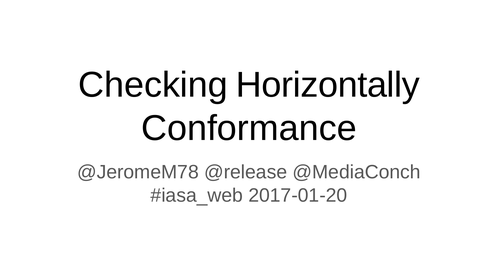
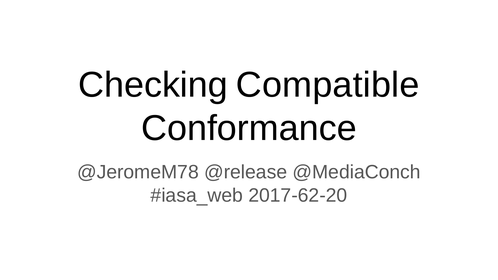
Horizontally: Horizontally -> Compatible
2017-01-20: 2017-01-20 -> 2017-62-20
